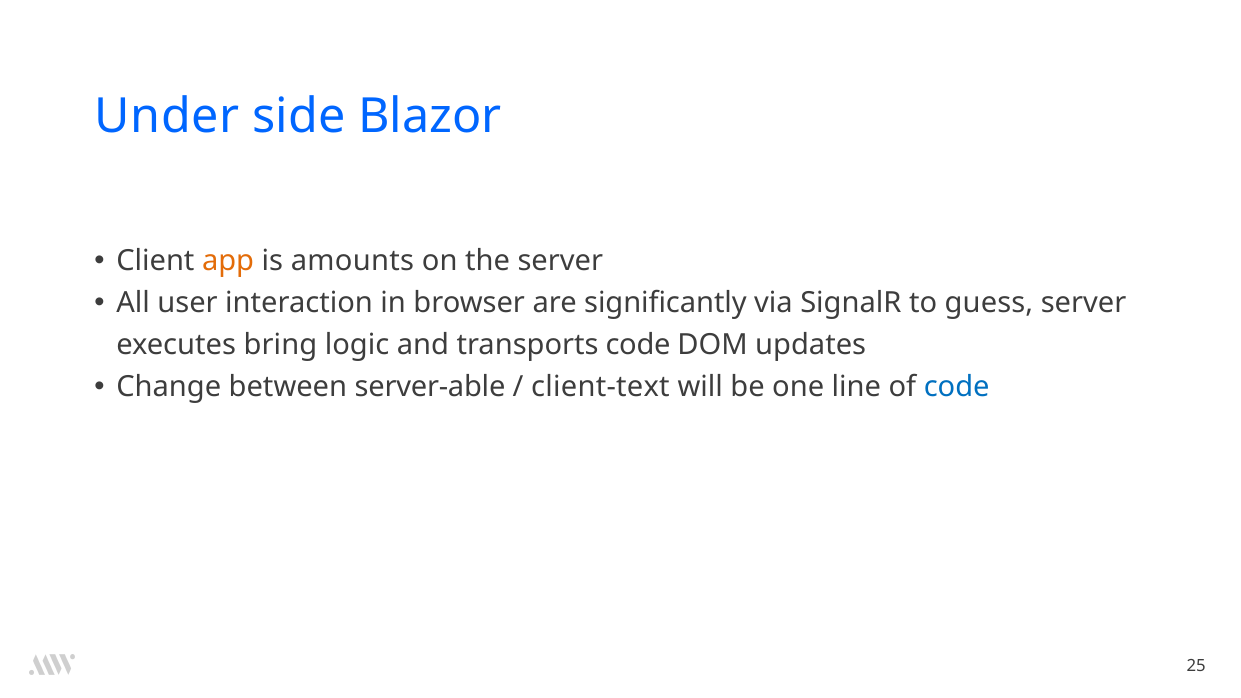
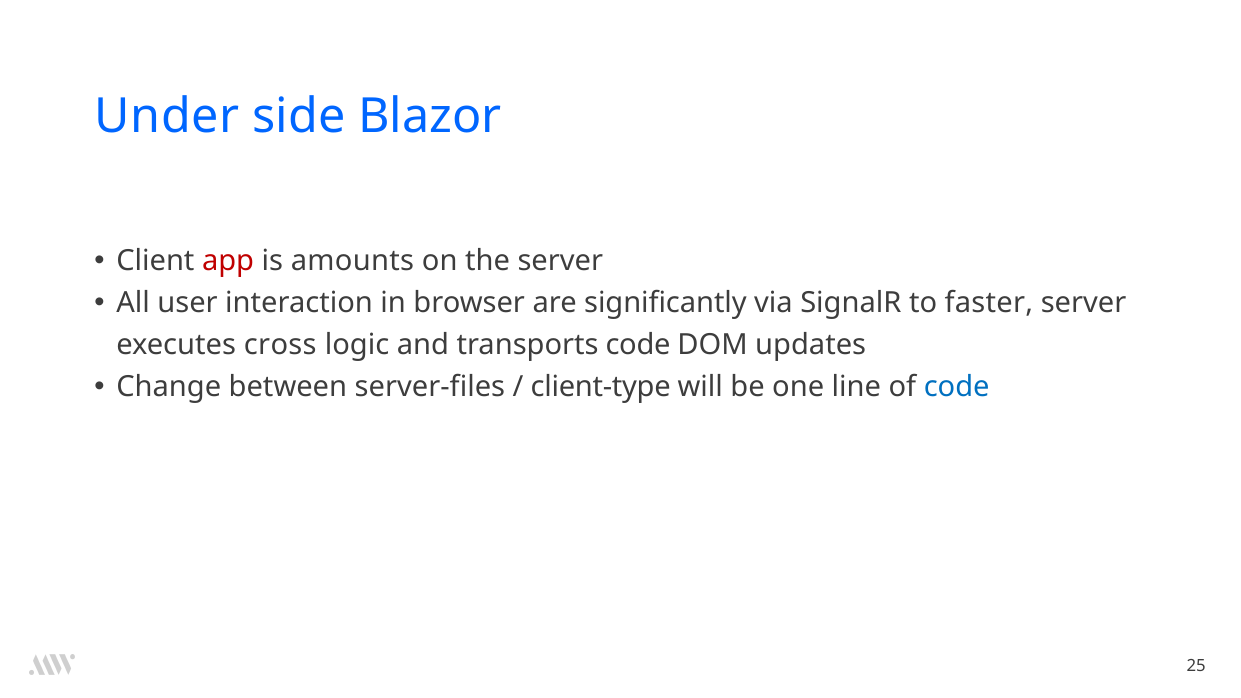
app colour: orange -> red
guess: guess -> faster
bring: bring -> cross
server-able: server-able -> server-files
client-text: client-text -> client-type
